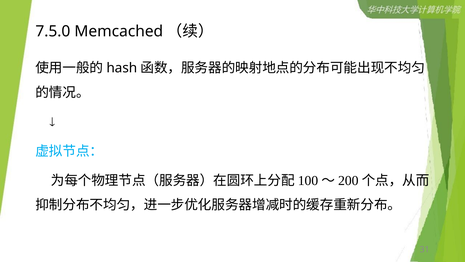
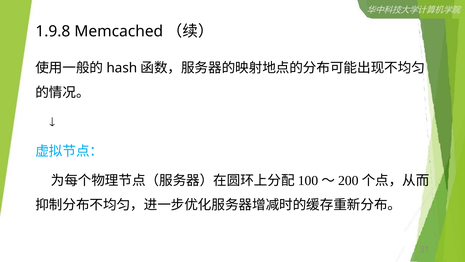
7.5.0: 7.5.0 -> 1.9.8
